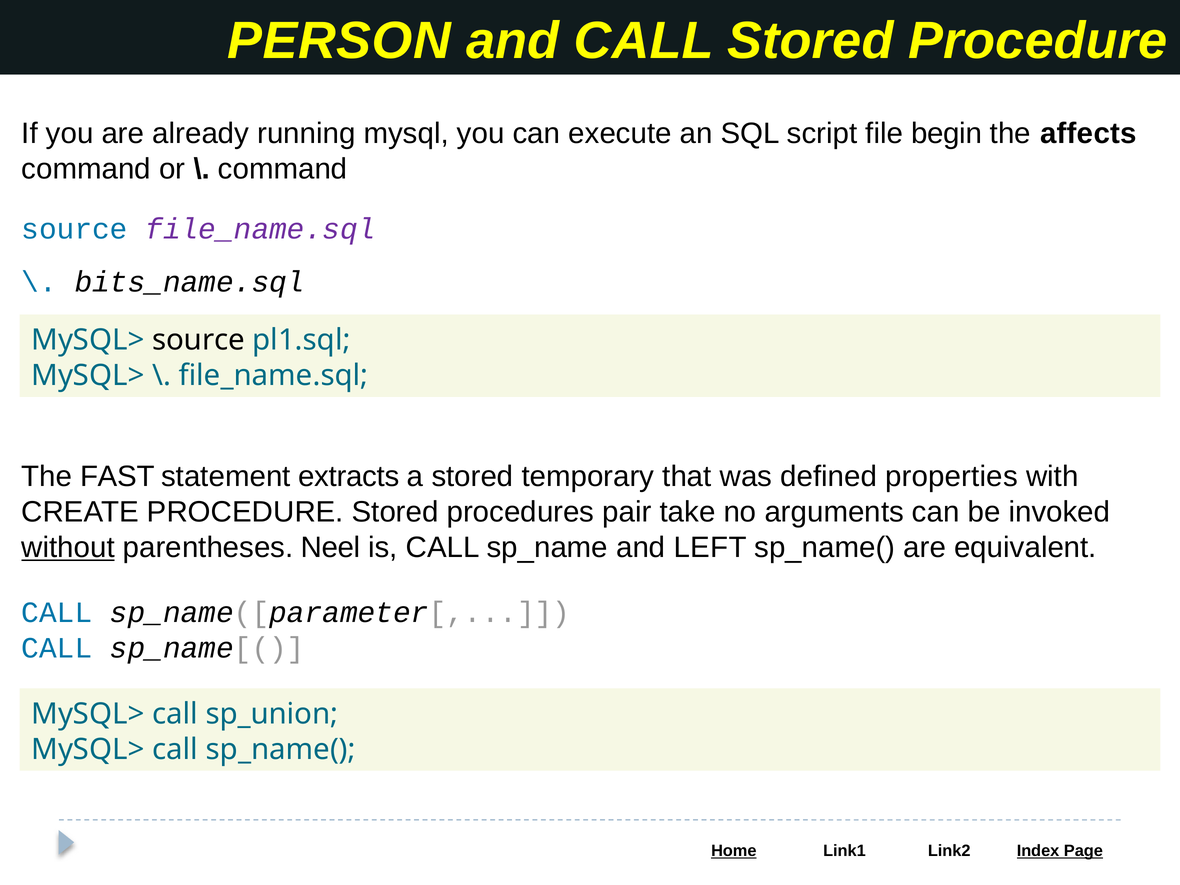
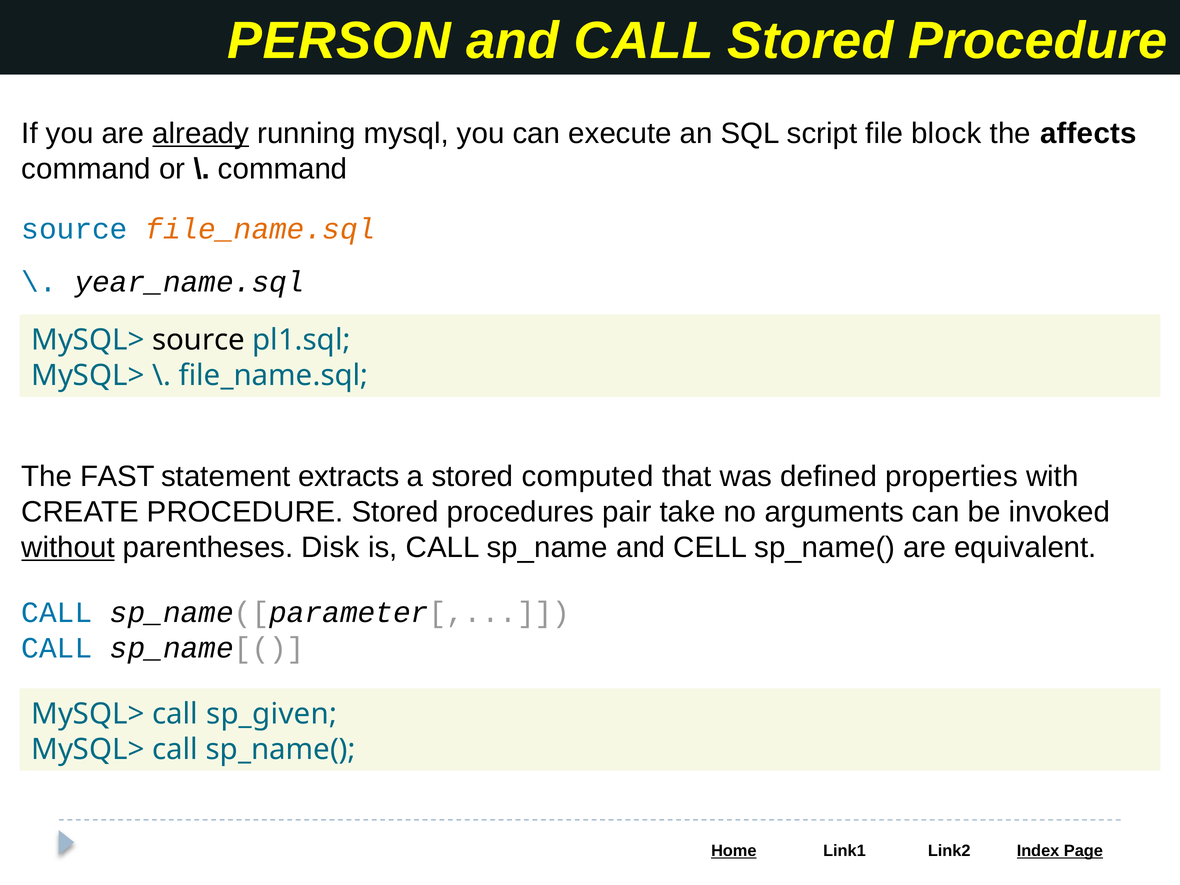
already underline: none -> present
begin: begin -> block
file_name.sql at (260, 229) colour: purple -> orange
bits_name.sql: bits_name.sql -> year_name.sql
temporary: temporary -> computed
Neel: Neel -> Disk
LEFT: LEFT -> CELL
sp_union: sp_union -> sp_given
